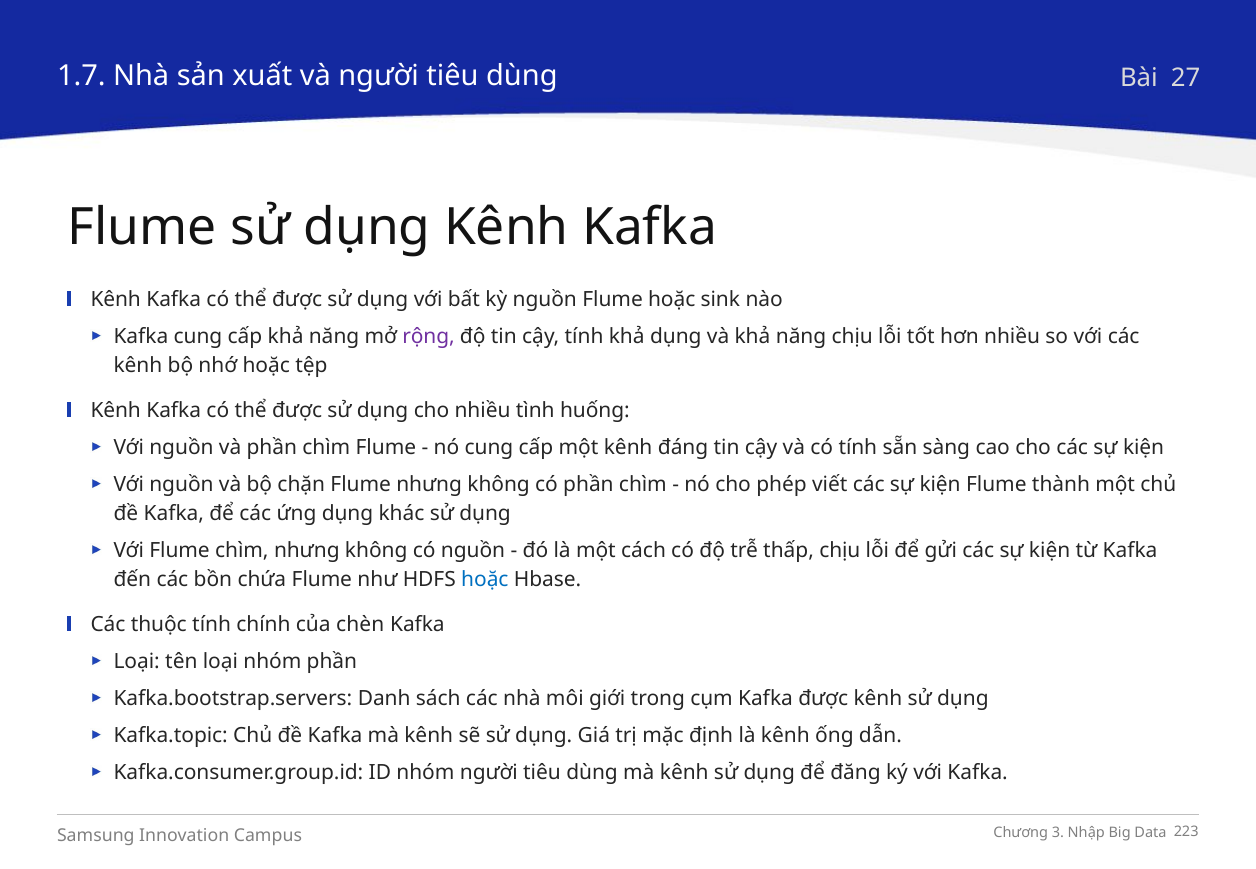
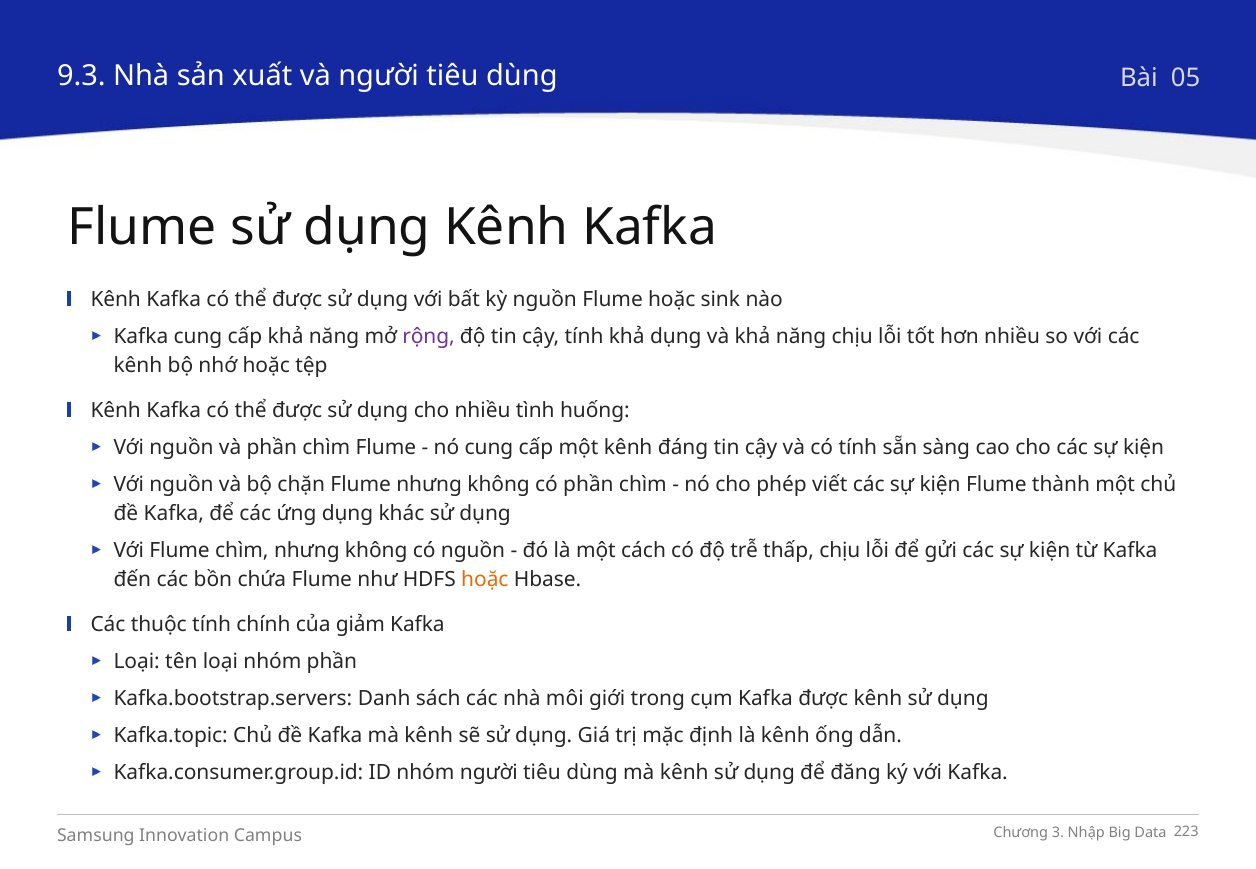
1.7: 1.7 -> 9.3
27: 27 -> 05
hoặc at (485, 580) colour: blue -> orange
chèn: chèn -> giảm
